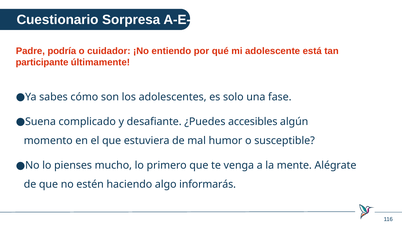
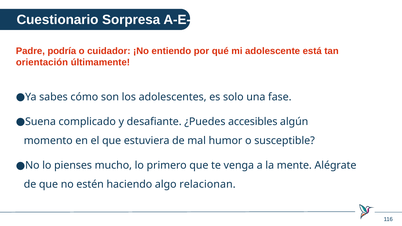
participante: participante -> orientación
informarás: informarás -> relacionan
